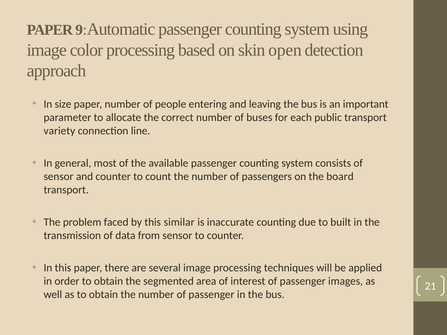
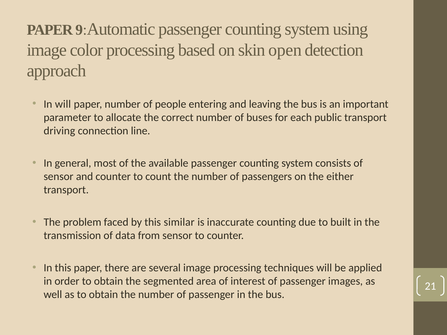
In size: size -> will
variety: variety -> driving
board: board -> either
